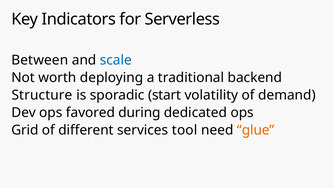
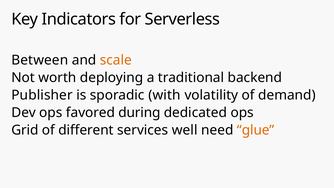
scale colour: blue -> orange
Structure: Structure -> Publisher
start: start -> with
tool: tool -> well
